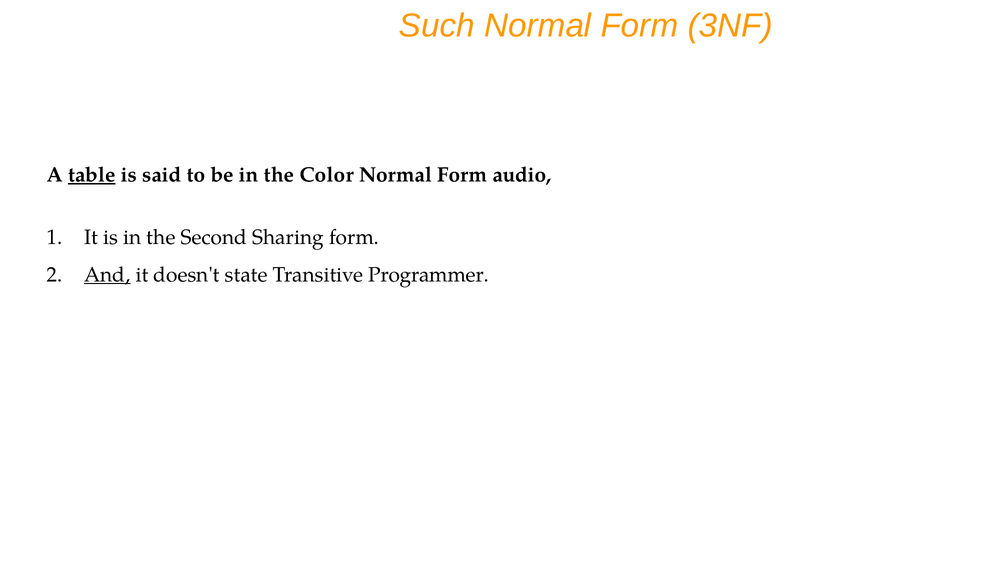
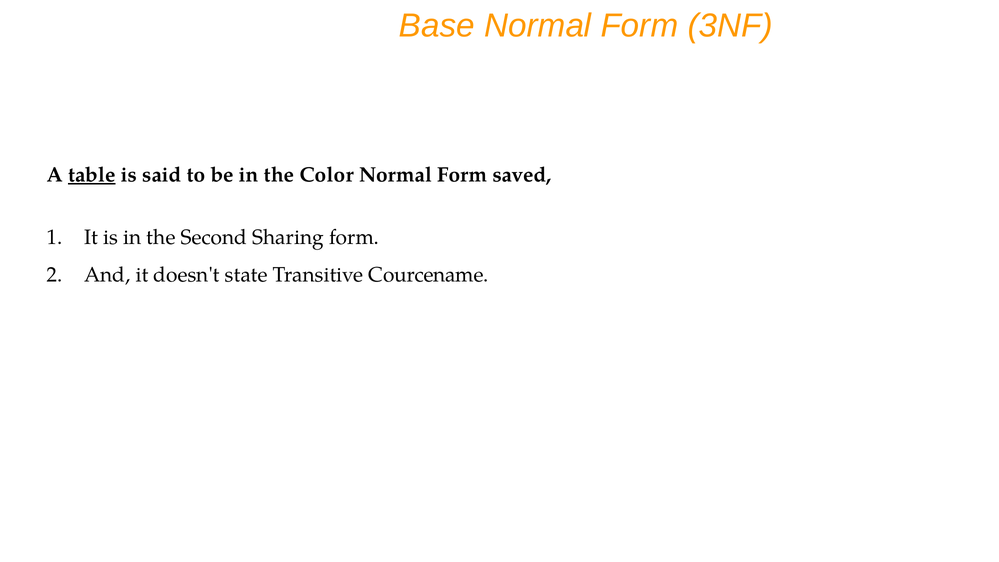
Such: Such -> Base
audio: audio -> saved
And underline: present -> none
Programmer: Programmer -> Courcename
